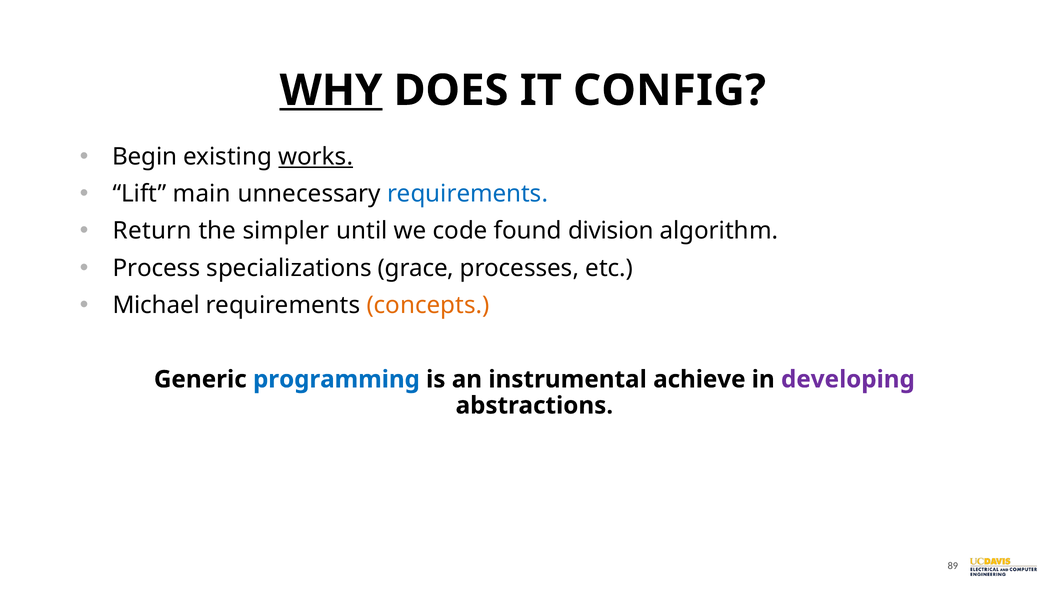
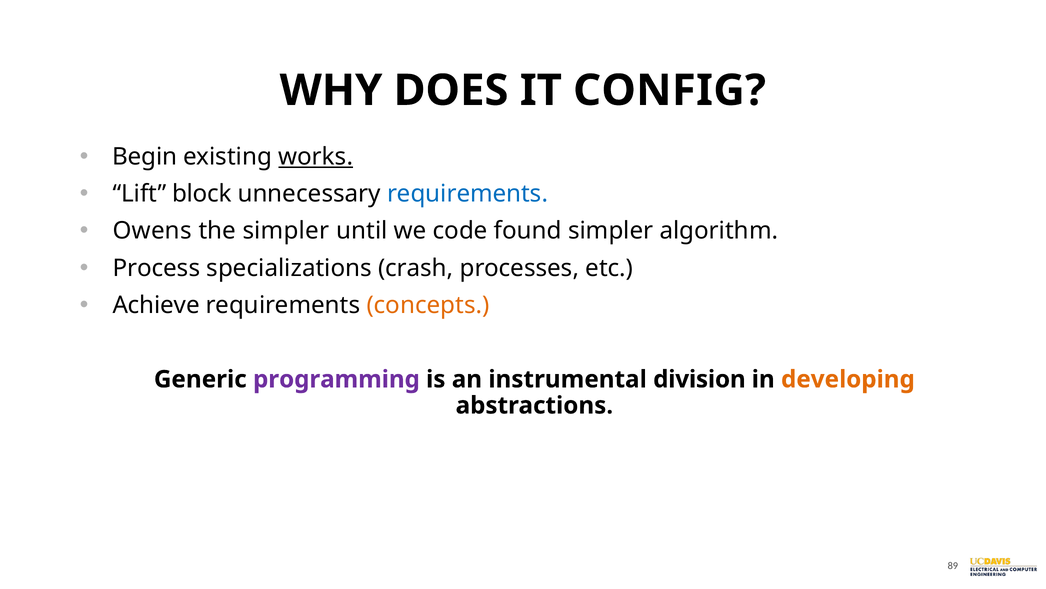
WHY underline: present -> none
main: main -> block
Return: Return -> Owens
found division: division -> simpler
grace: grace -> crash
Michael: Michael -> Achieve
programming colour: blue -> purple
achieve: achieve -> division
developing colour: purple -> orange
